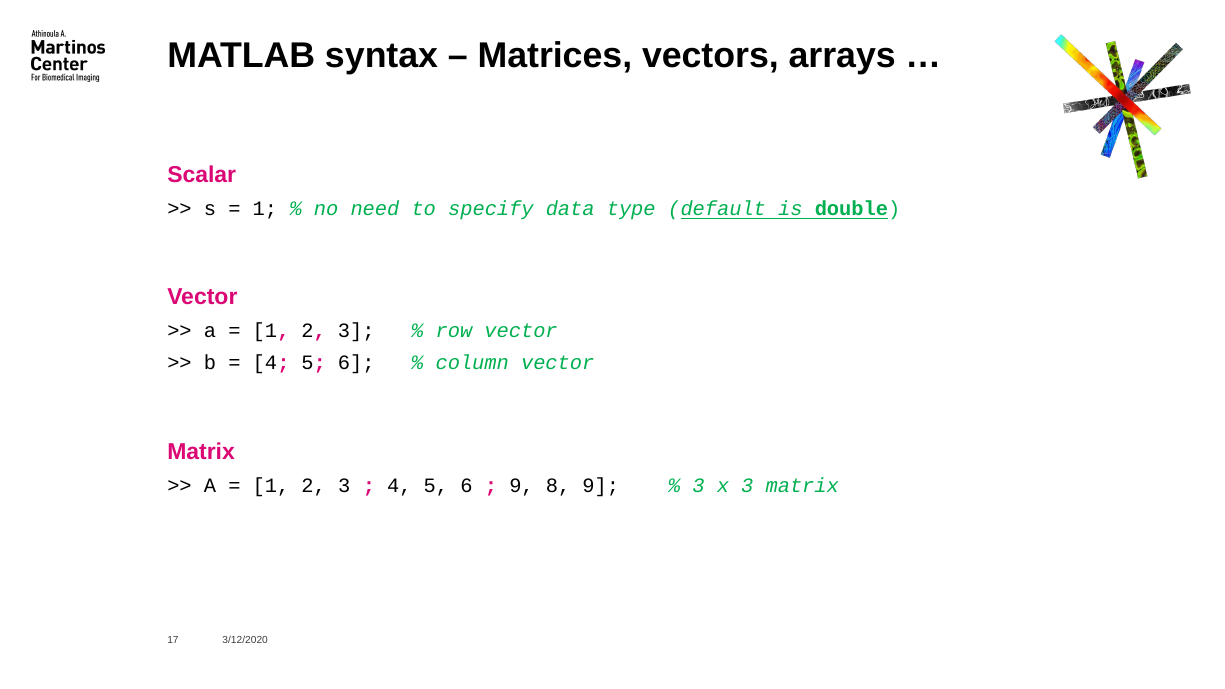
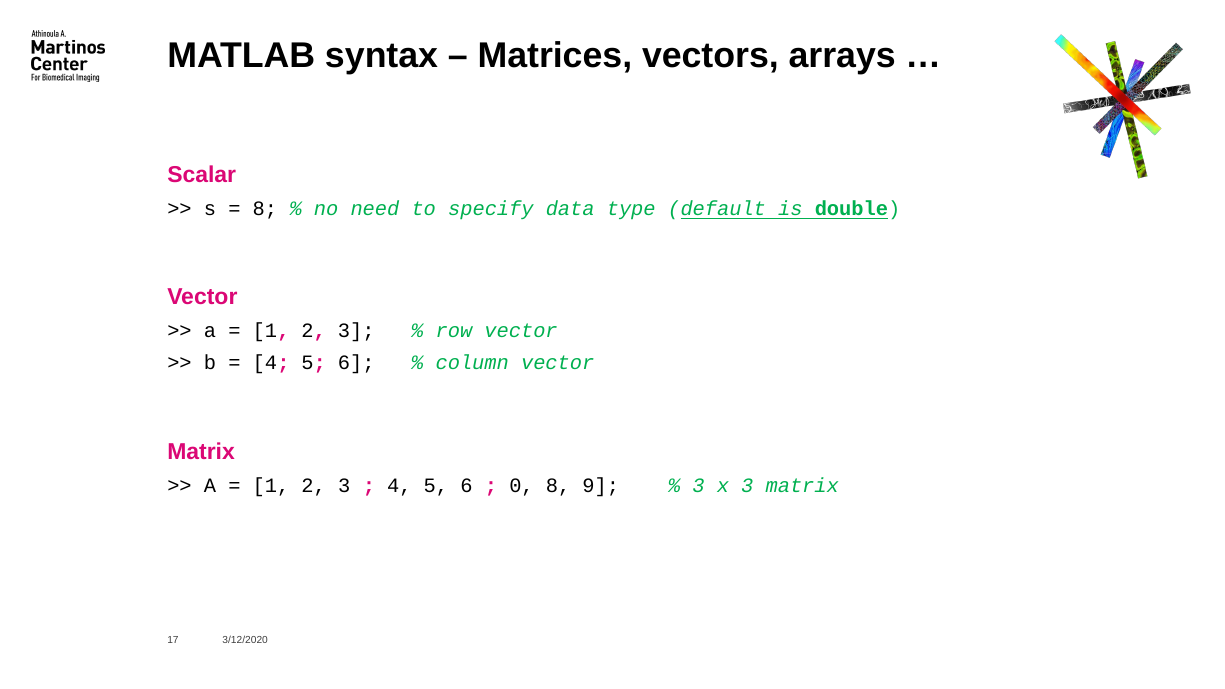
1 at (265, 208): 1 -> 8
9 at (521, 486): 9 -> 0
